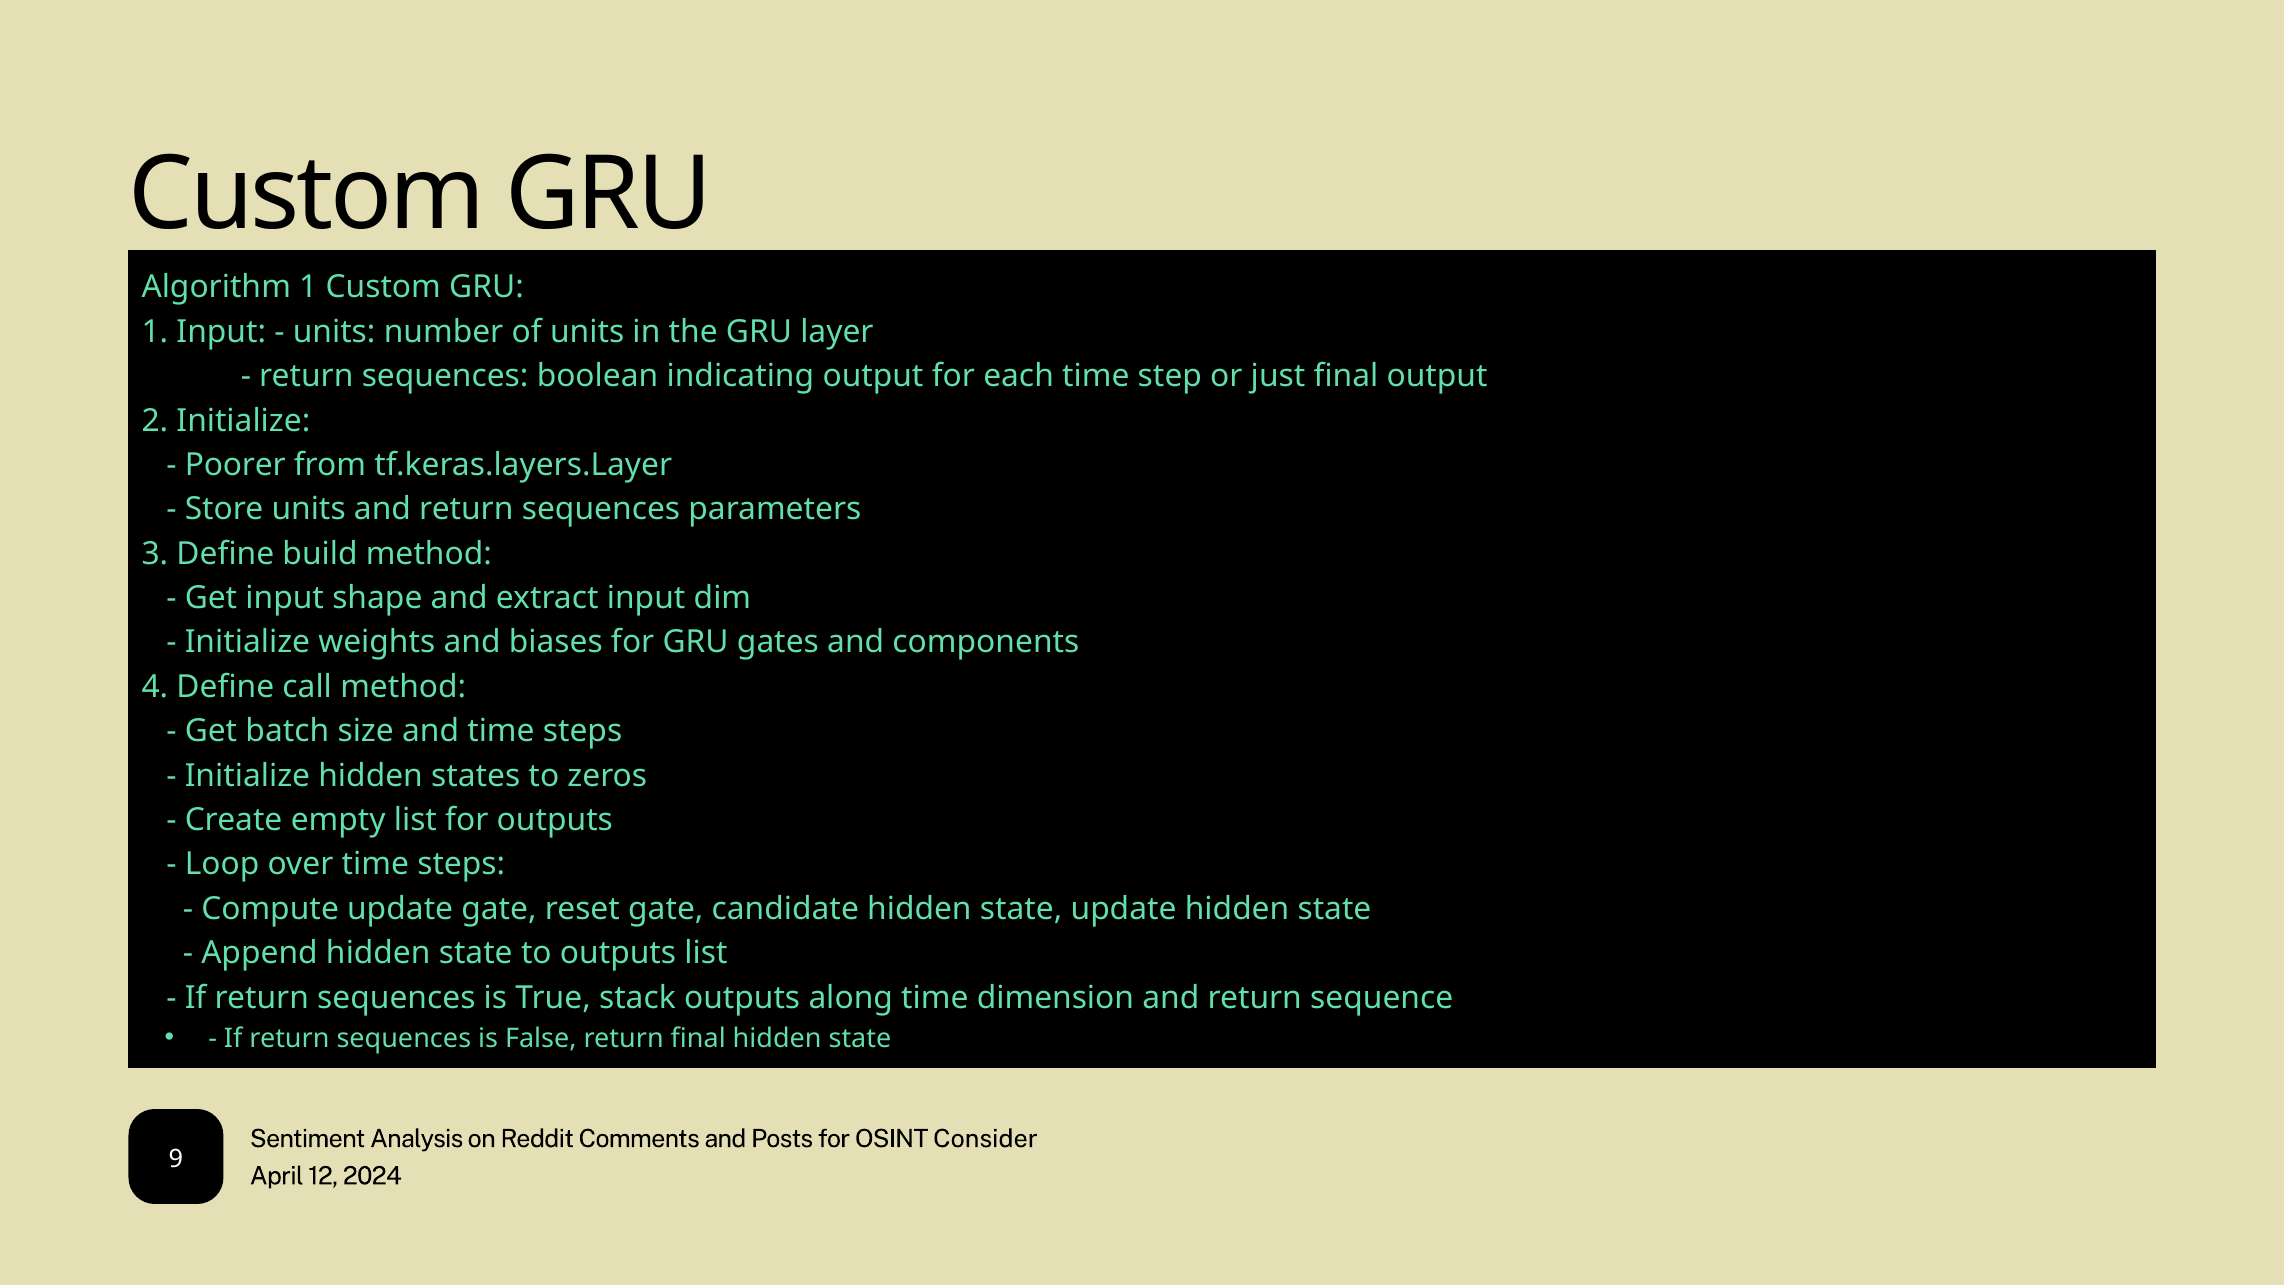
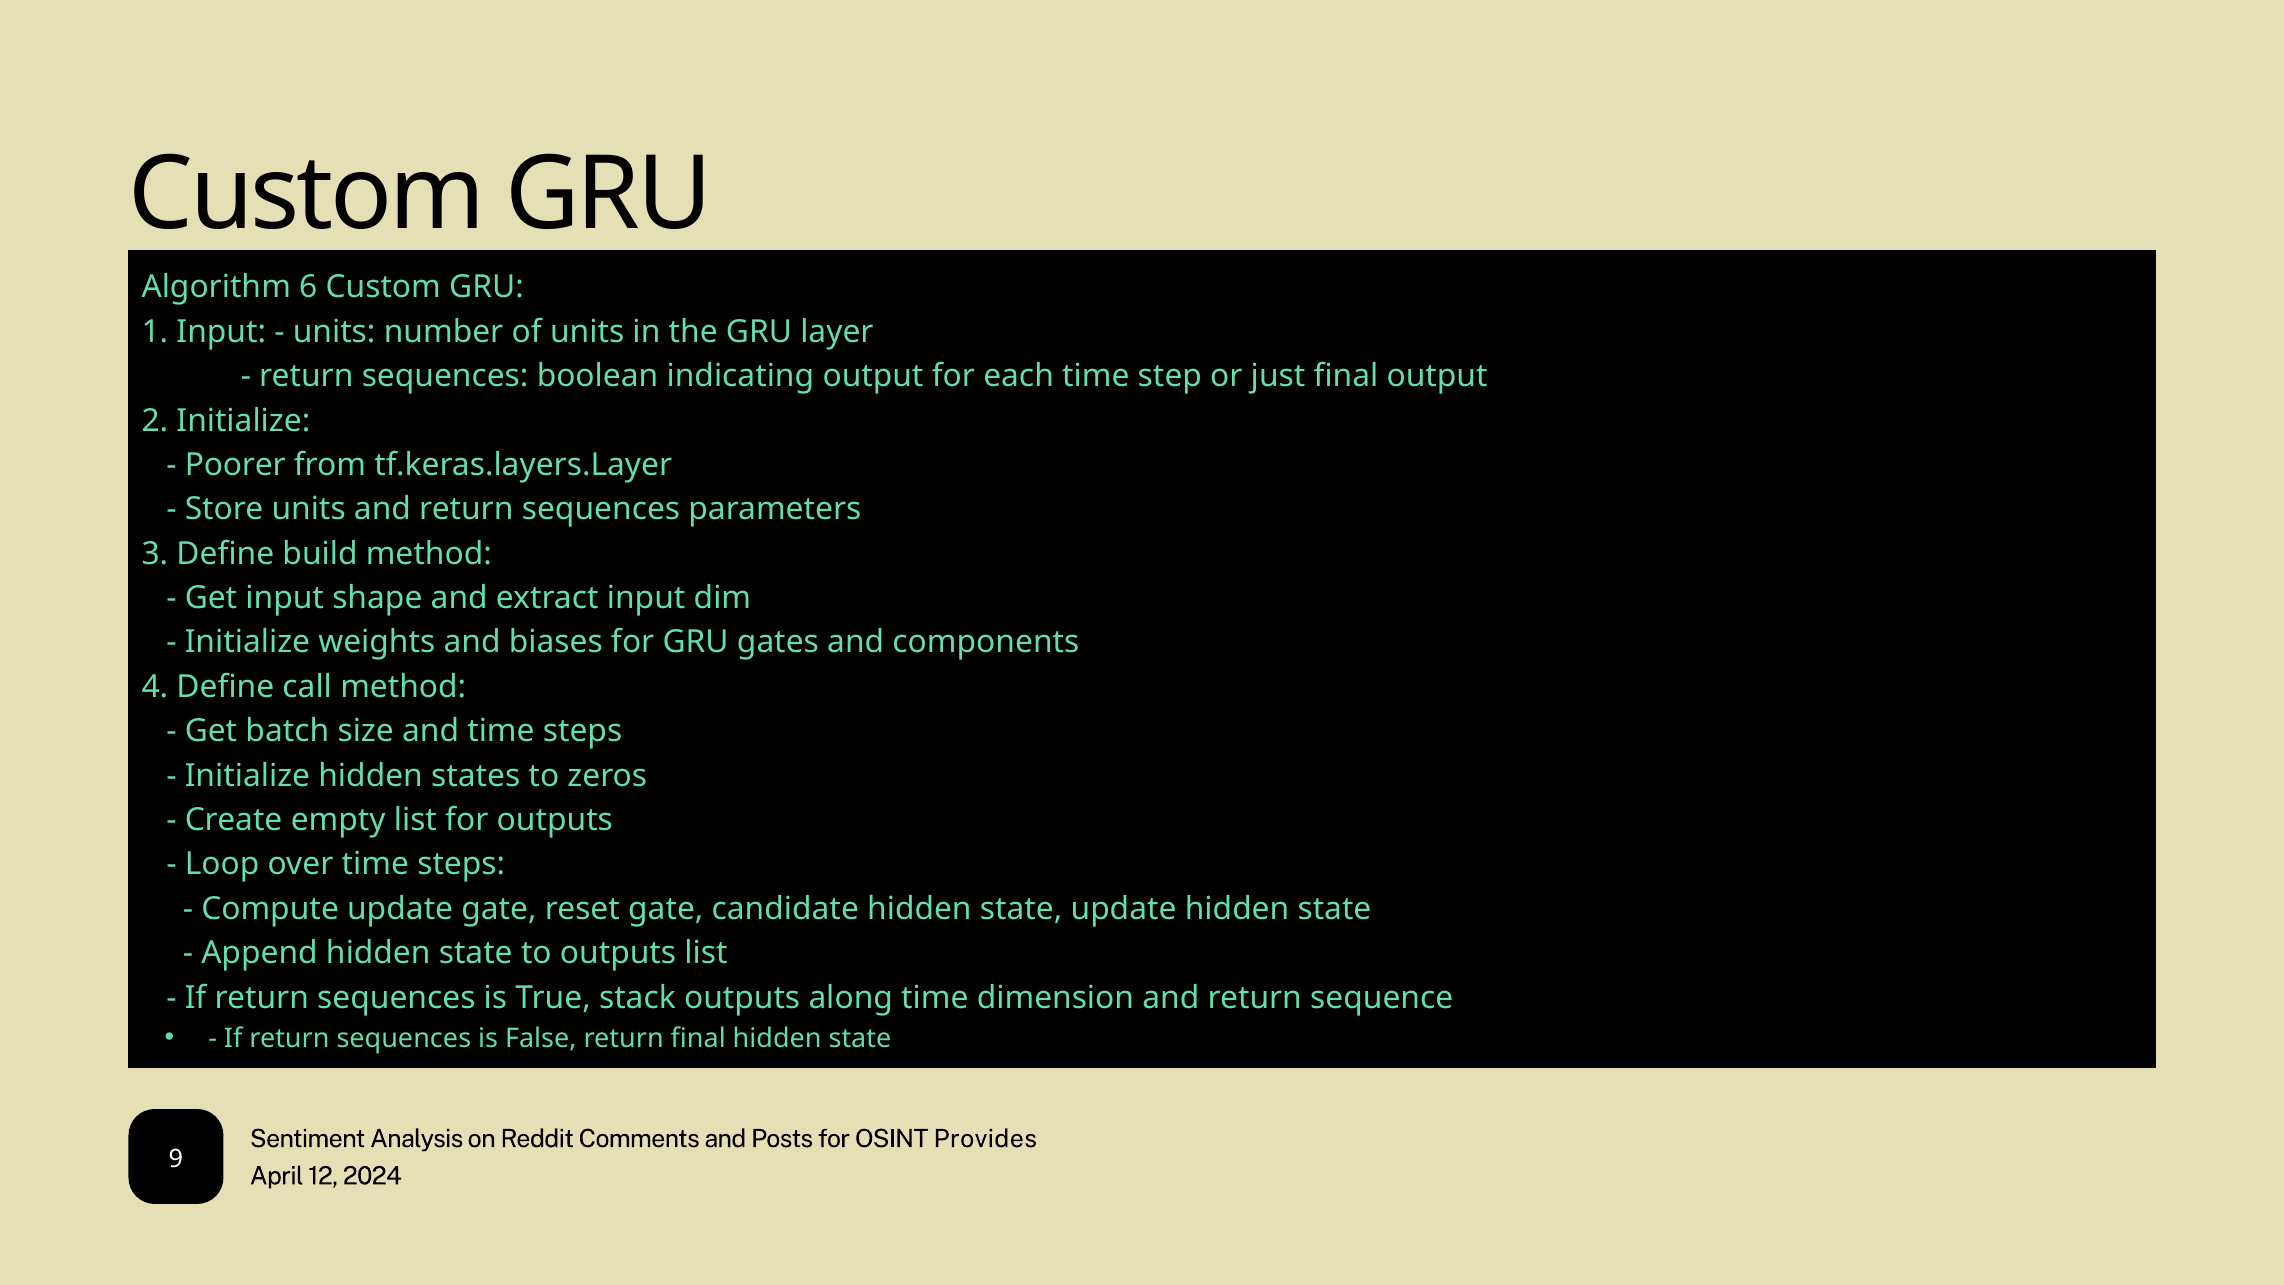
Algorithm 1: 1 -> 6
Consider: Consider -> Provides
